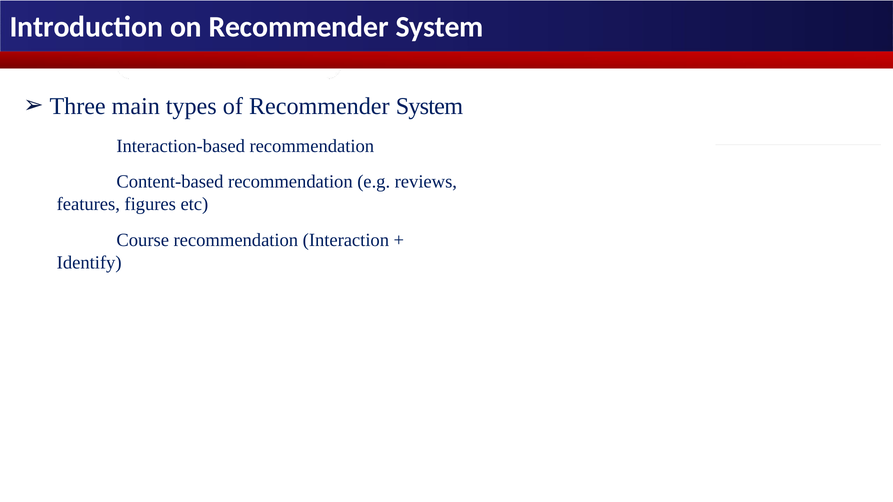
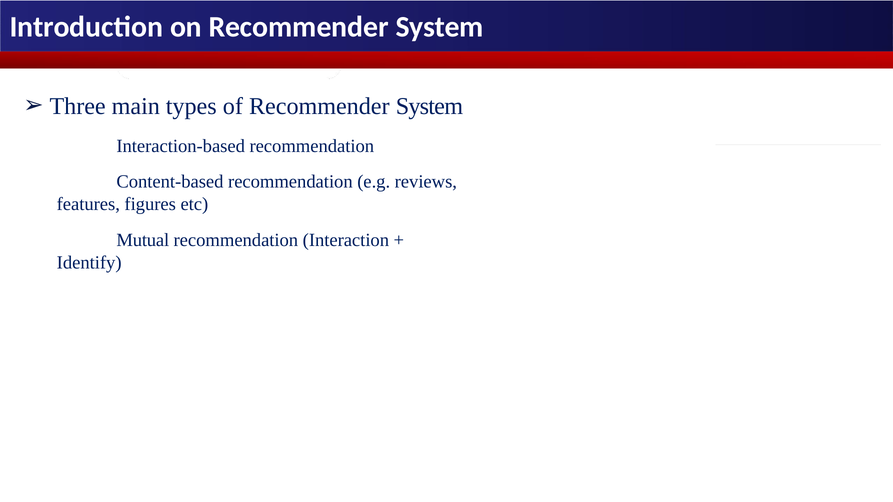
Course: Course -> Mutual
